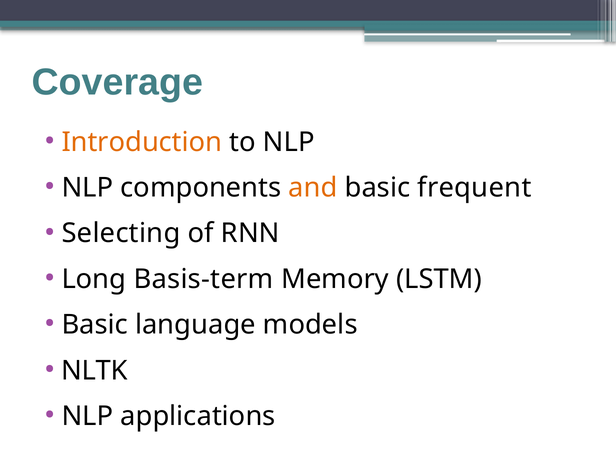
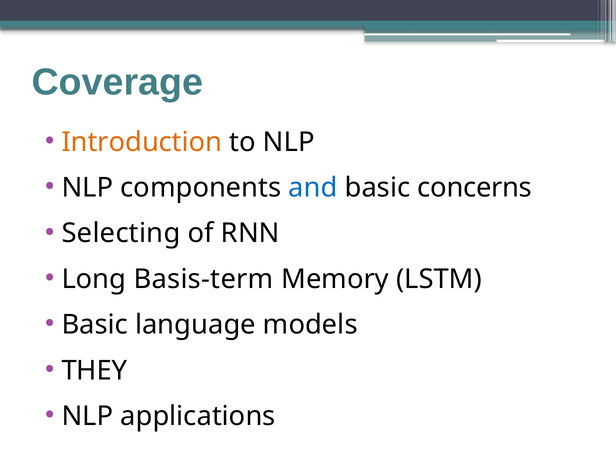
and colour: orange -> blue
frequent: frequent -> concerns
NLTK: NLTK -> THEY
